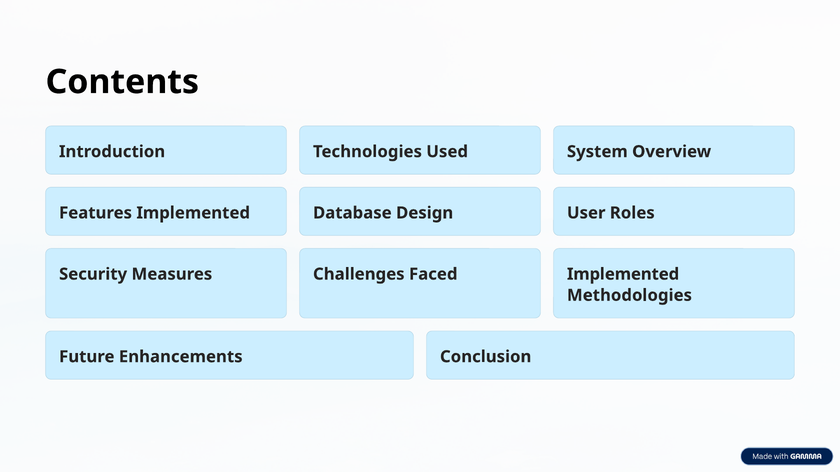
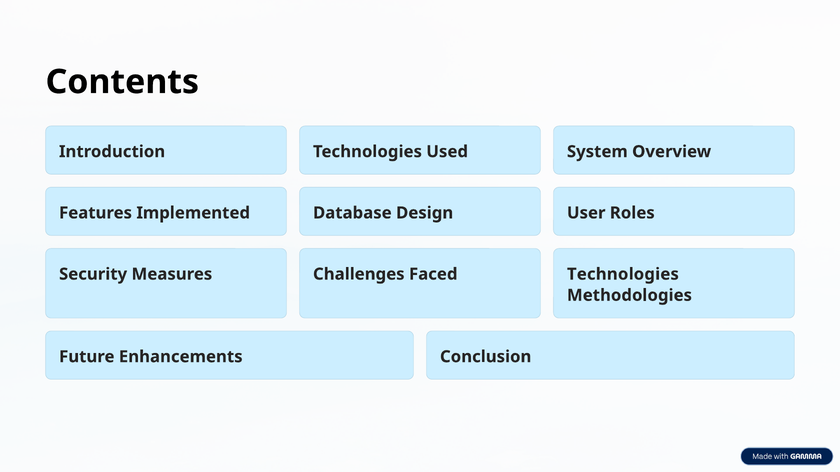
Faced Implemented: Implemented -> Technologies
